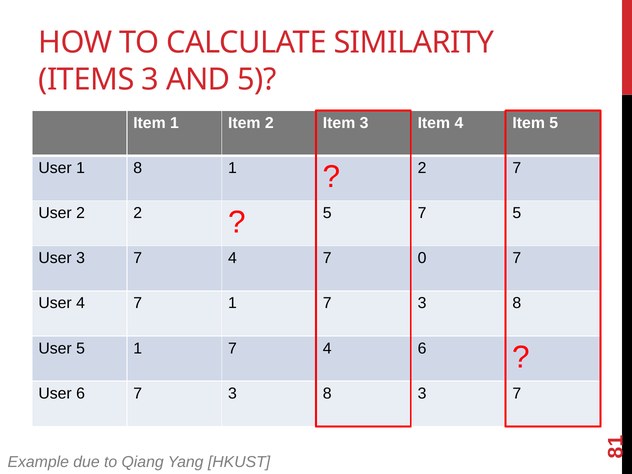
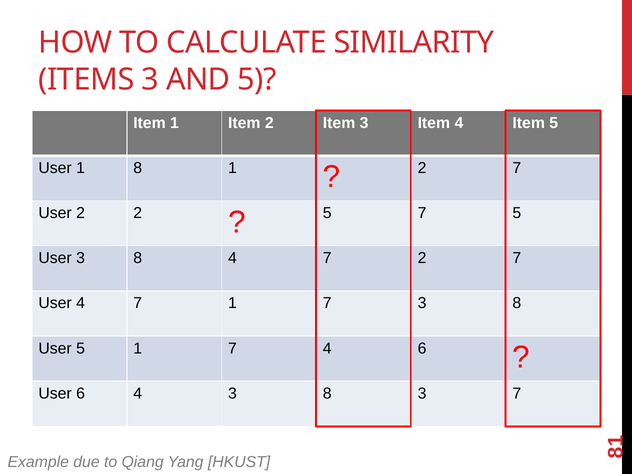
User 3 7: 7 -> 8
7 0: 0 -> 2
6 7: 7 -> 4
